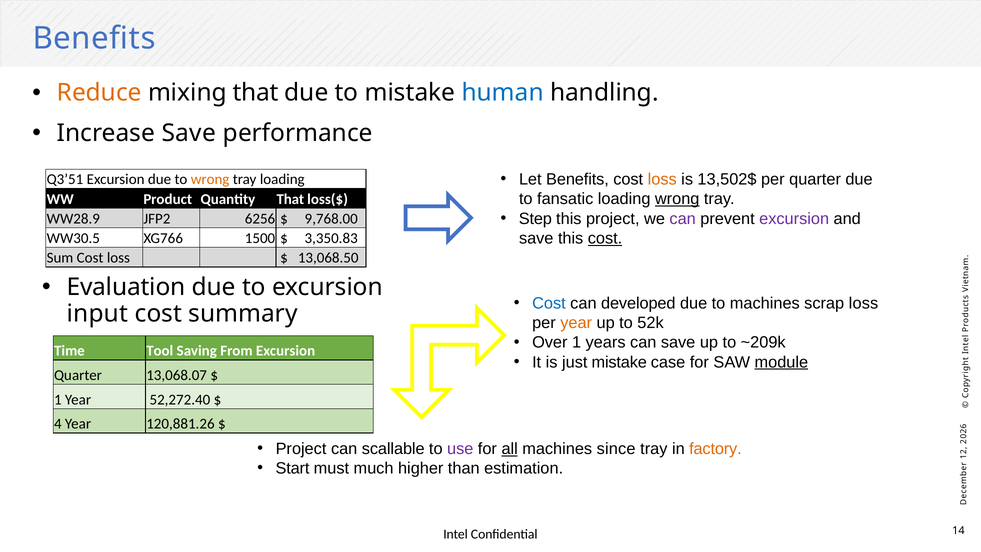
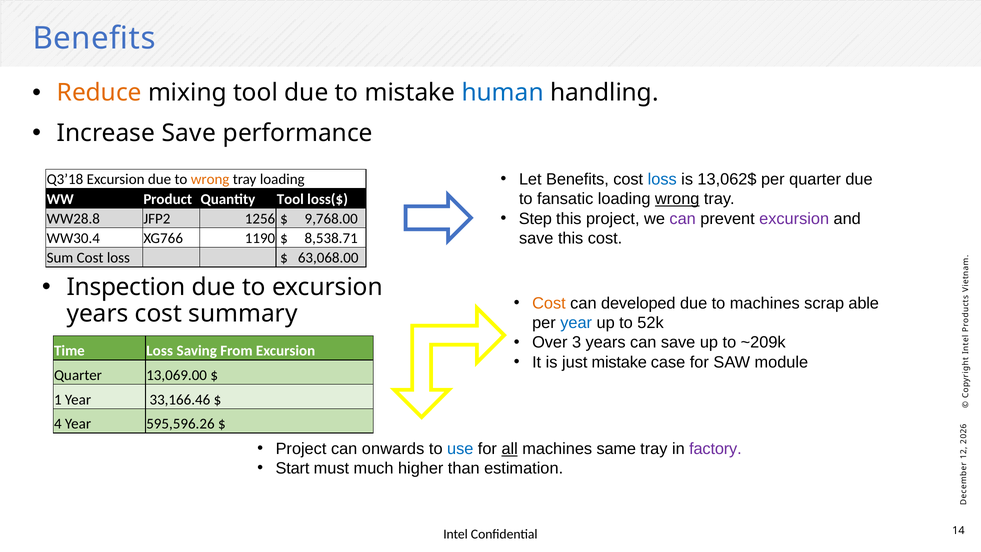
mixing that: that -> tool
loss at (662, 179) colour: orange -> blue
13,502$: 13,502$ -> 13,062$
Q3’51: Q3’51 -> Q3’18
Quantity That: That -> Tool
WW28.9: WW28.9 -> WW28.8
6256: 6256 -> 1256
cost at (605, 238) underline: present -> none
WW30.5: WW30.5 -> WW30.4
1500: 1500 -> 1190
3,350.83: 3,350.83 -> 8,538.71
13,068.50: 13,068.50 -> 63,068.00
Evaluation: Evaluation -> Inspection
Cost at (549, 303) colour: blue -> orange
scrap loss: loss -> able
input at (97, 314): input -> years
year at (576, 323) colour: orange -> blue
Over 1: 1 -> 3
Time Tool: Tool -> Loss
module underline: present -> none
13,068.07: 13,068.07 -> 13,069.00
52,272.40: 52,272.40 -> 33,166.46
120,881.26: 120,881.26 -> 595,596.26
scallable: scallable -> onwards
use colour: purple -> blue
since: since -> same
factory colour: orange -> purple
